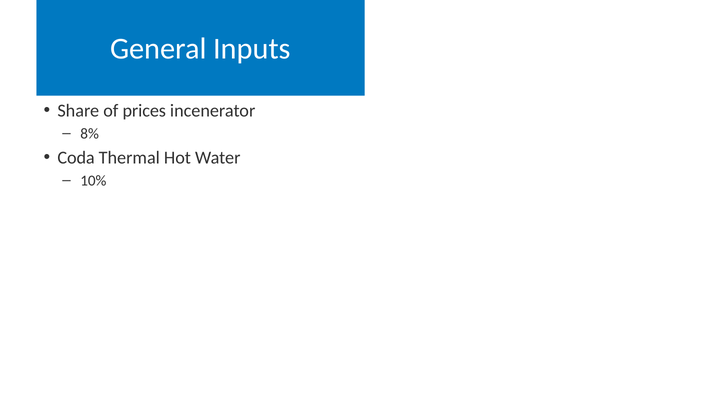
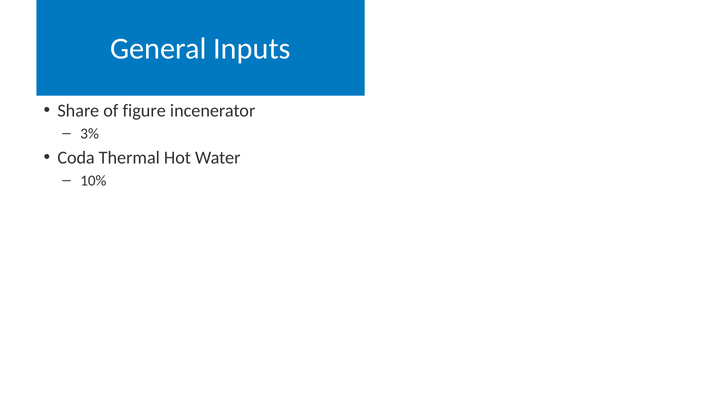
prices: prices -> figure
8%: 8% -> 3%
